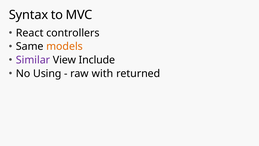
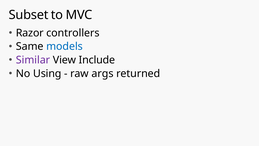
Syntax: Syntax -> Subset
React: React -> Razor
models colour: orange -> blue
with: with -> args
